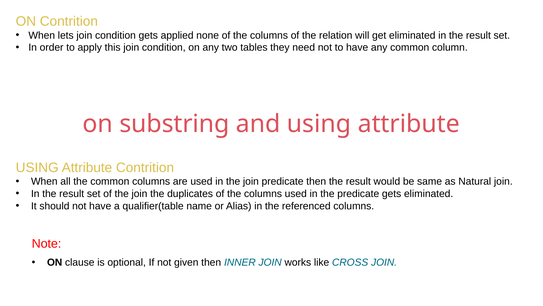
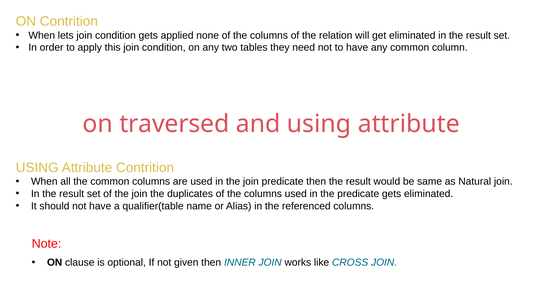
substring: substring -> traversed
